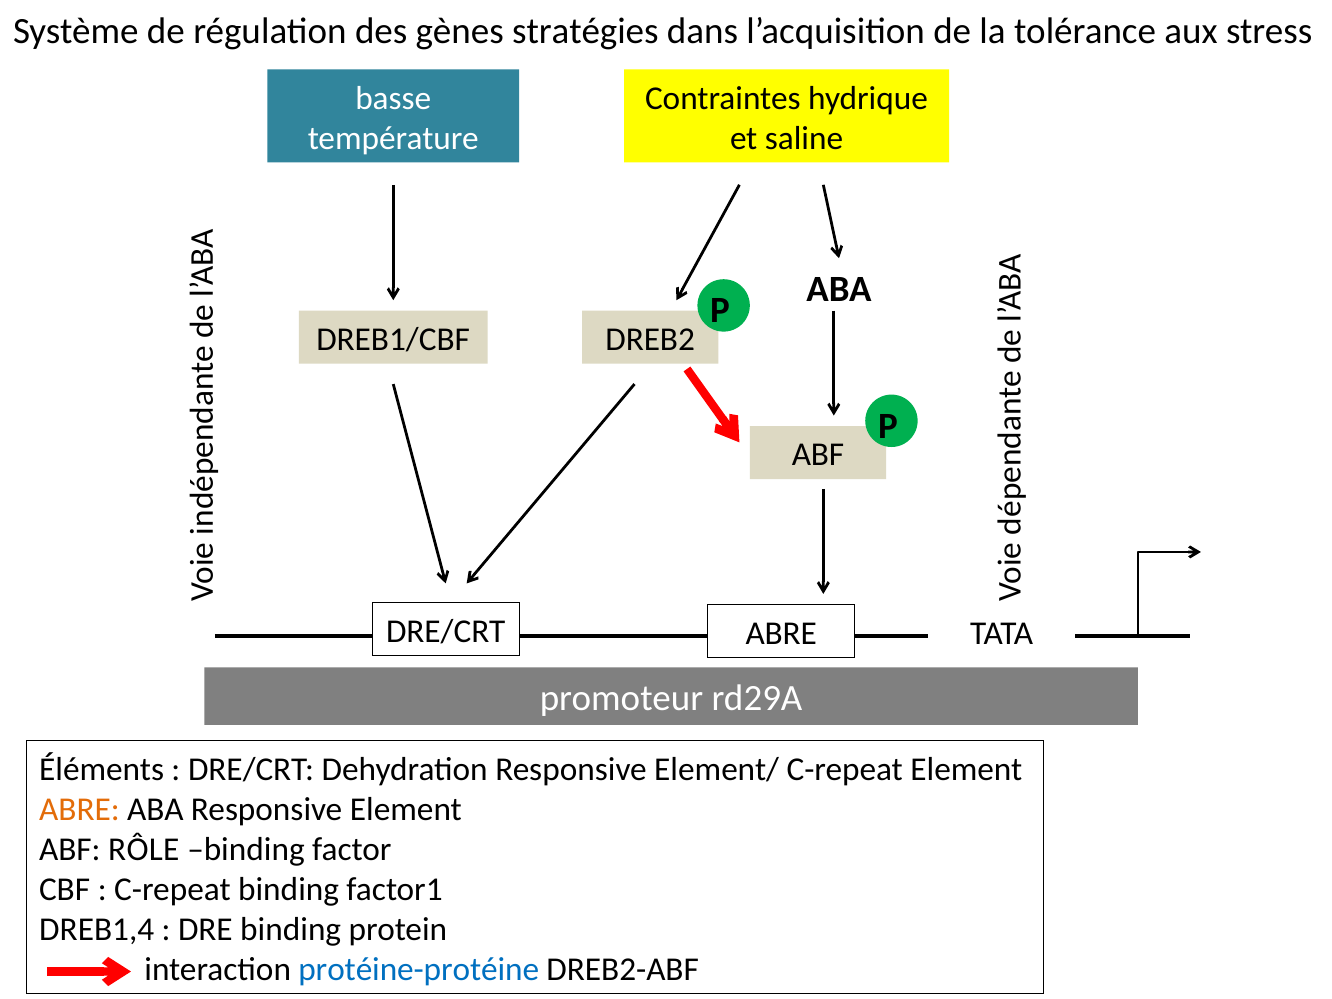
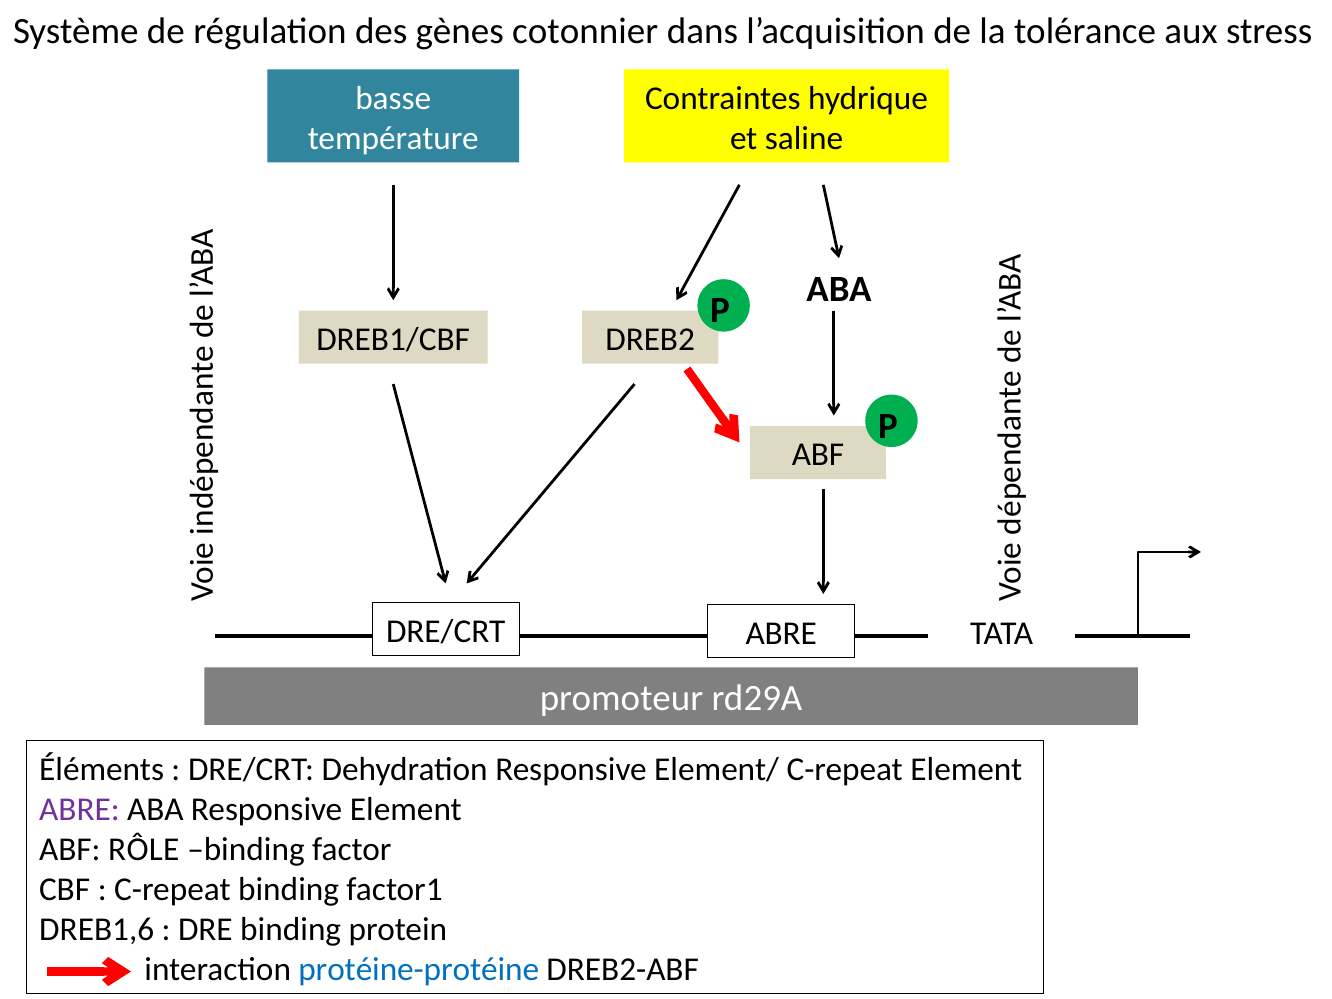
stratégies: stratégies -> cotonnier
ABRE at (79, 810) colour: orange -> purple
DREB1,4: DREB1,4 -> DREB1,6
